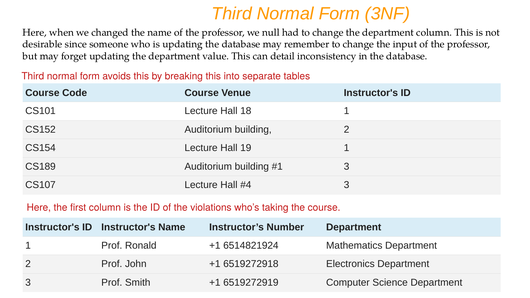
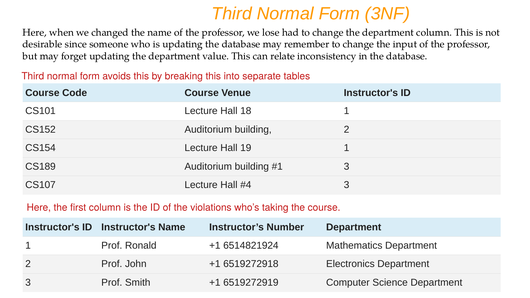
null: null -> lose
detail: detail -> relate
